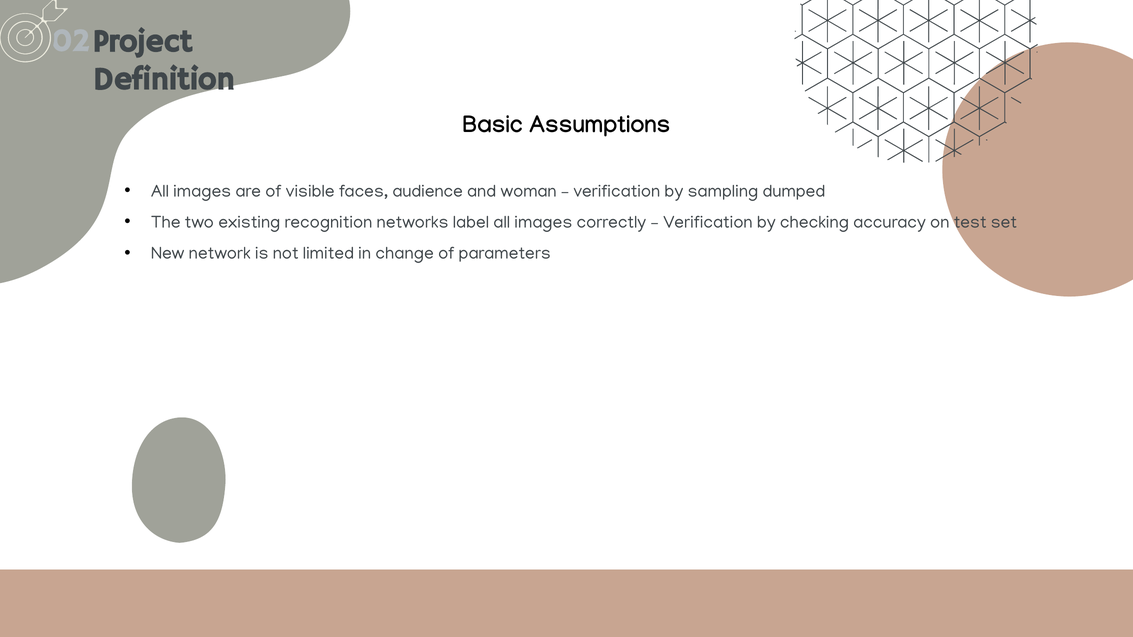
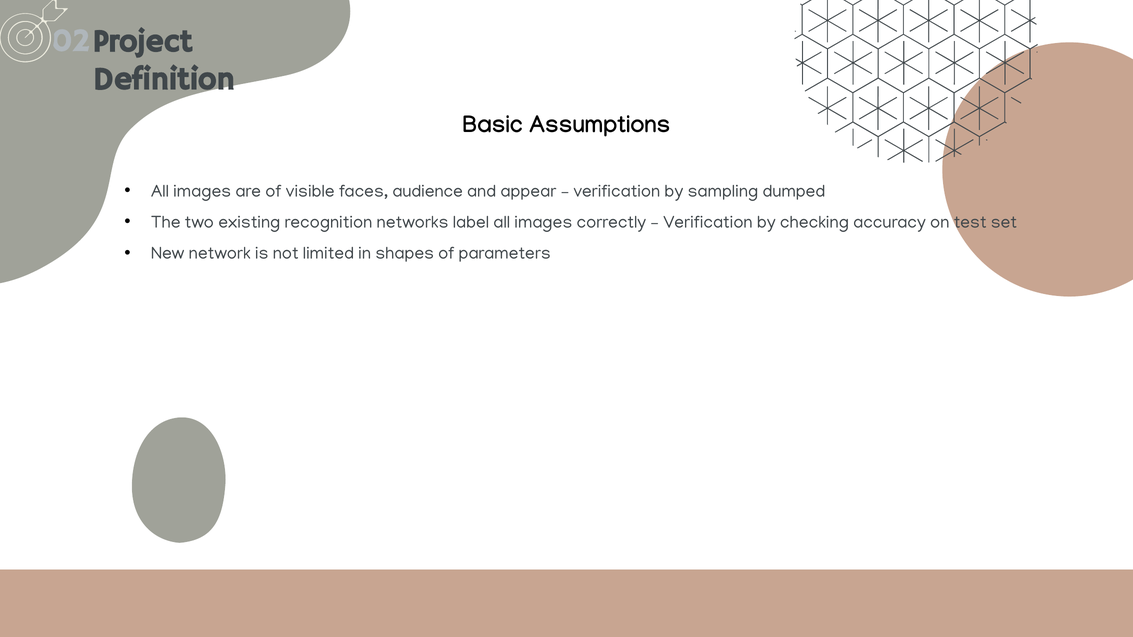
woman: woman -> appear
change: change -> shapes
